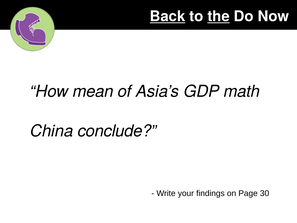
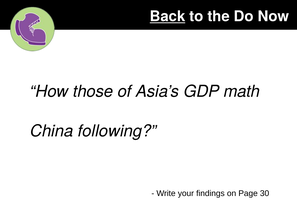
the underline: present -> none
mean: mean -> those
conclude: conclude -> following
